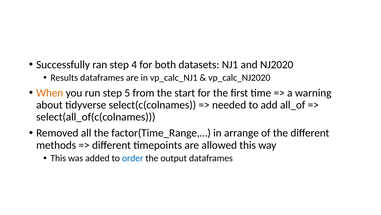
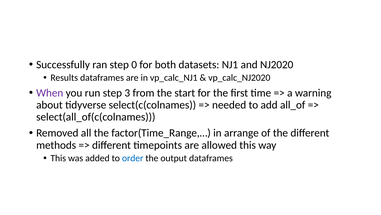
4: 4 -> 0
When colour: orange -> purple
5: 5 -> 3
